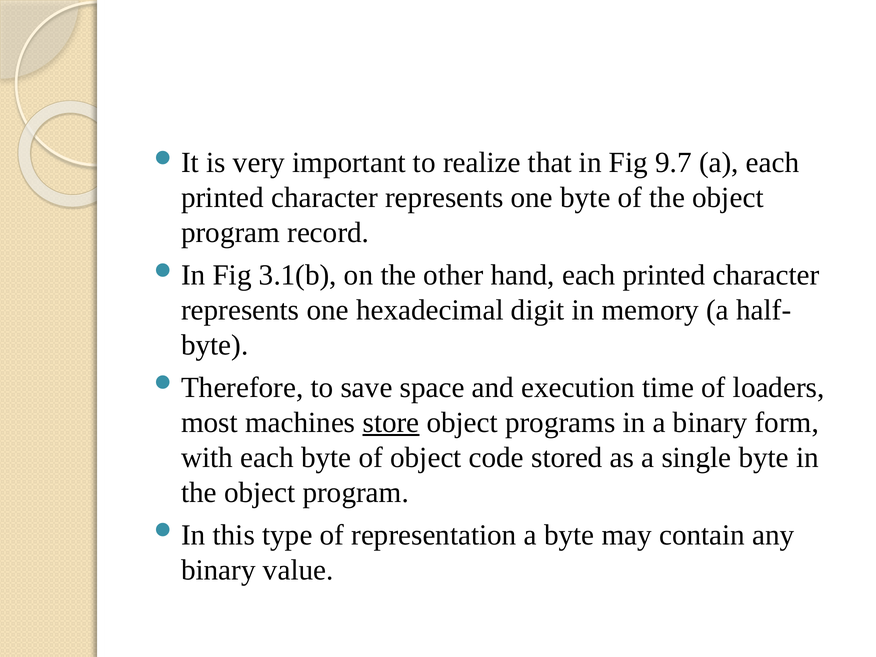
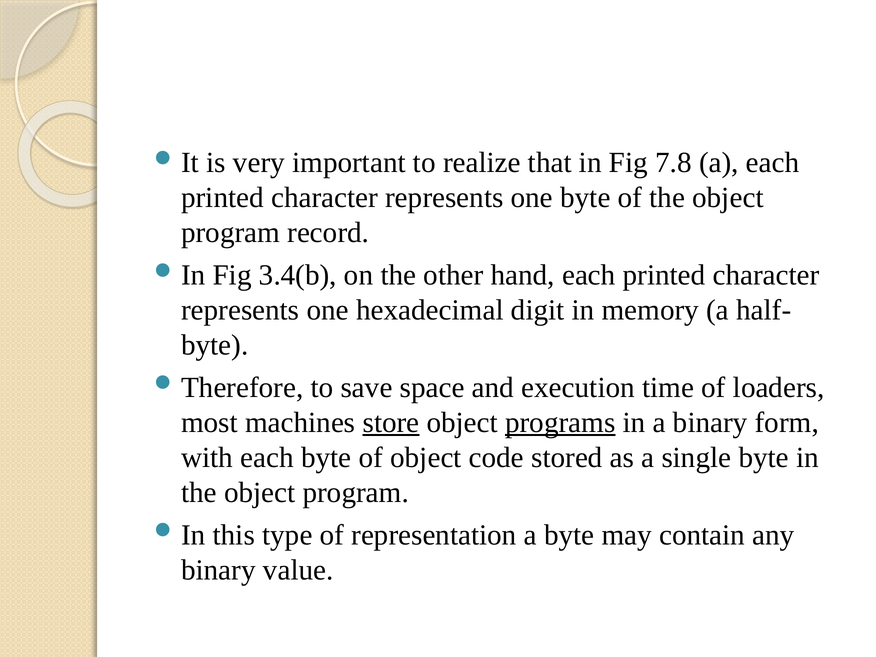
9.7: 9.7 -> 7.8
3.1(b: 3.1(b -> 3.4(b
programs underline: none -> present
